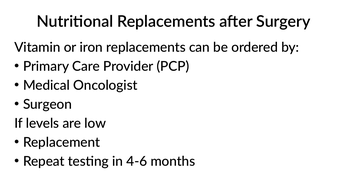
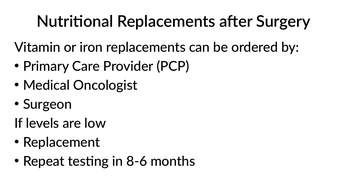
4-6: 4-6 -> 8-6
